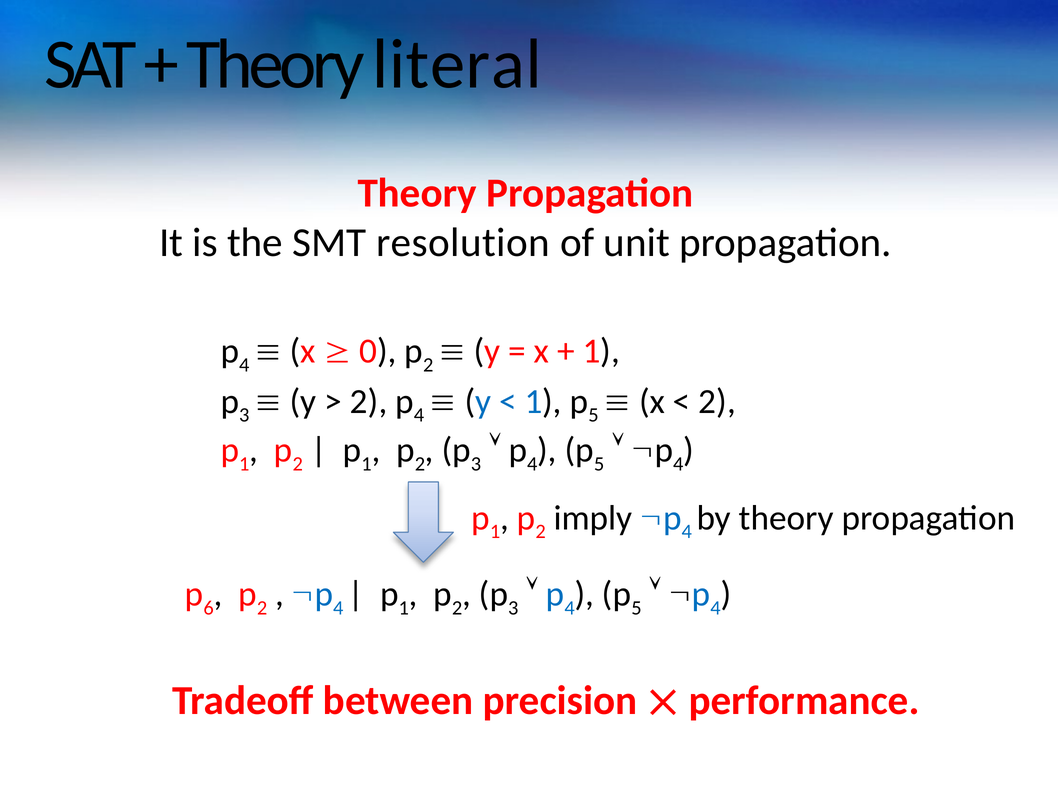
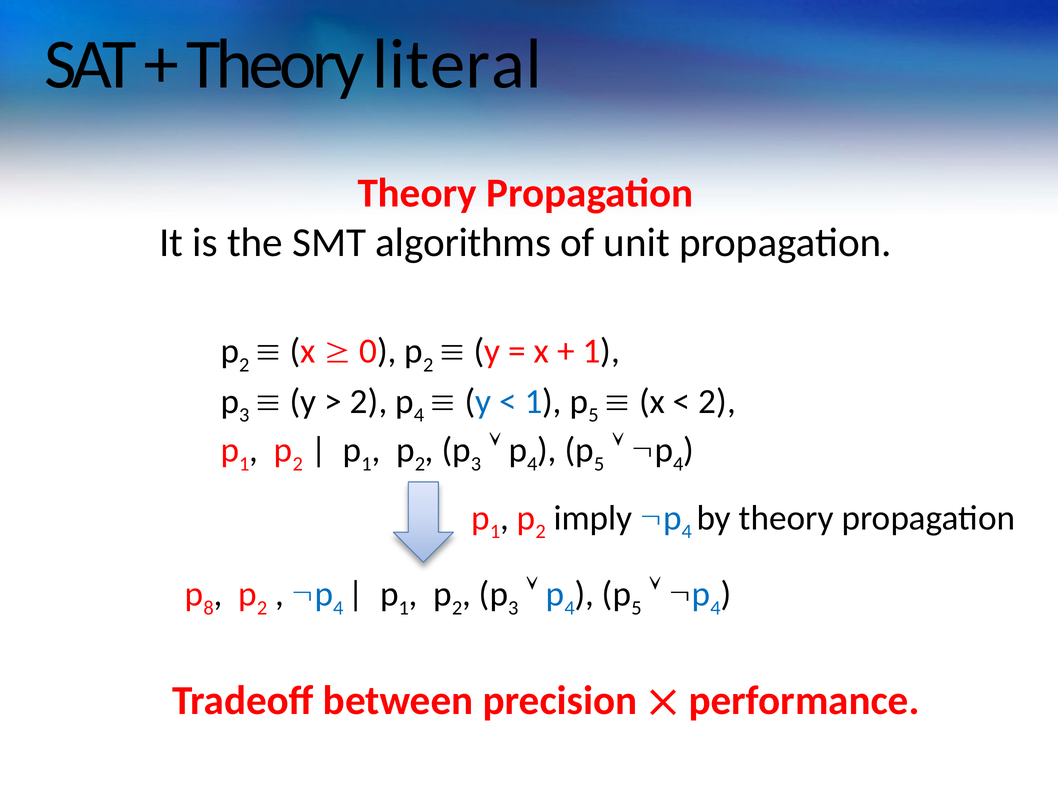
resolution: resolution -> algorithms
4 at (244, 365): 4 -> 2
6: 6 -> 8
